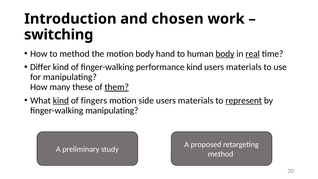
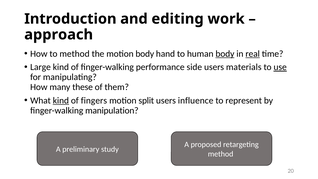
chosen: chosen -> editing
switching: switching -> approach
Differ: Differ -> Large
performance kind: kind -> side
use underline: none -> present
them underline: present -> none
side: side -> split
materials at (196, 100): materials -> influence
represent underline: present -> none
finger-walking manipulating: manipulating -> manipulation
